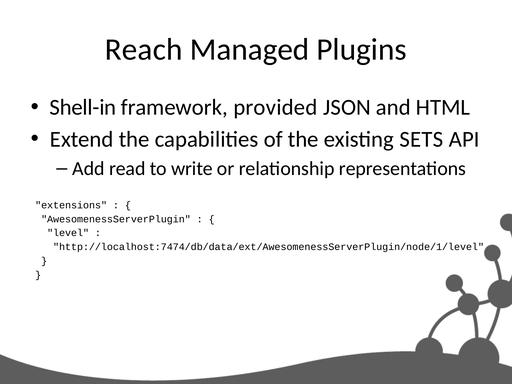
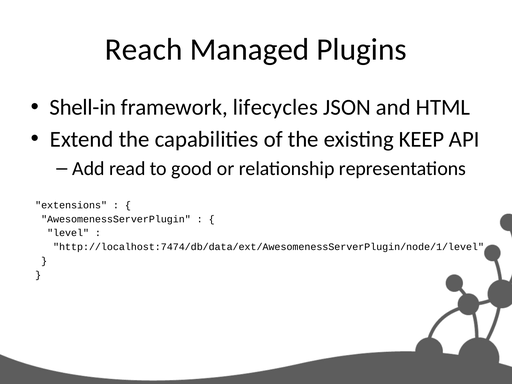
provided: provided -> lifecycles
SETS: SETS -> KEEP
write: write -> good
